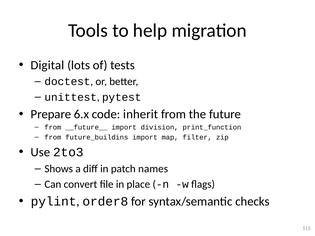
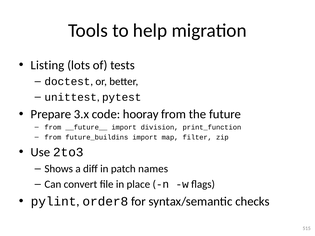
Digital: Digital -> Listing
6.x: 6.x -> 3.x
inherit: inherit -> hooray
